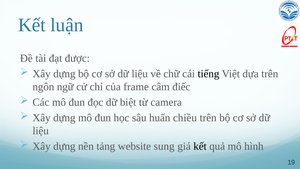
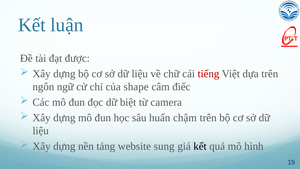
tiếng colour: black -> red
frame: frame -> shape
chiều: chiều -> chậm
